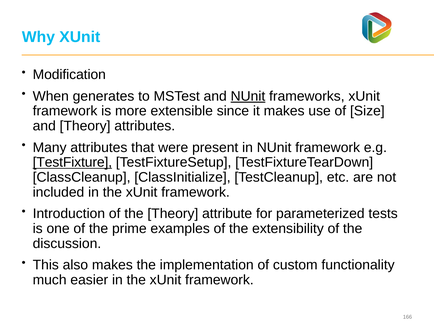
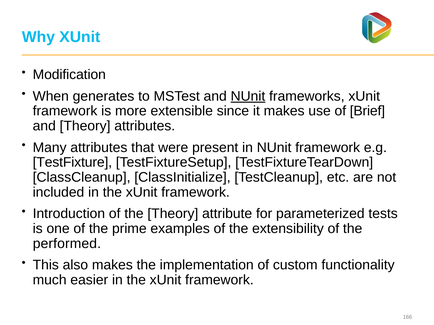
Size: Size -> Brief
TestFixture underline: present -> none
discussion: discussion -> performed
